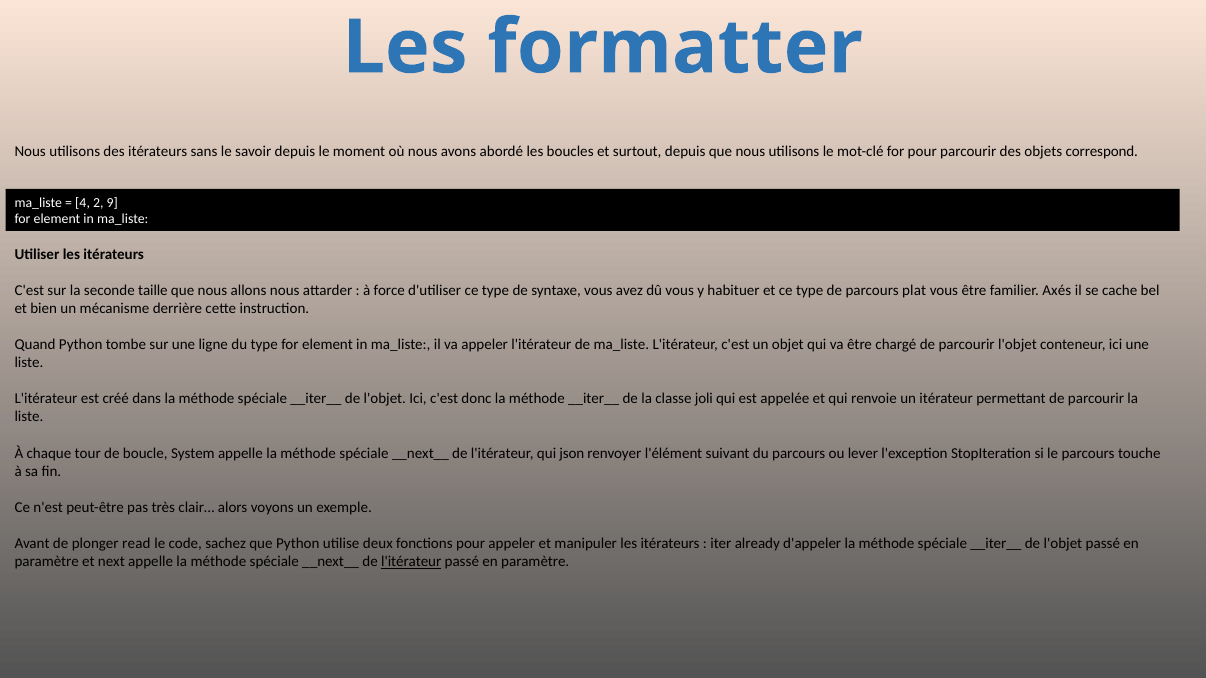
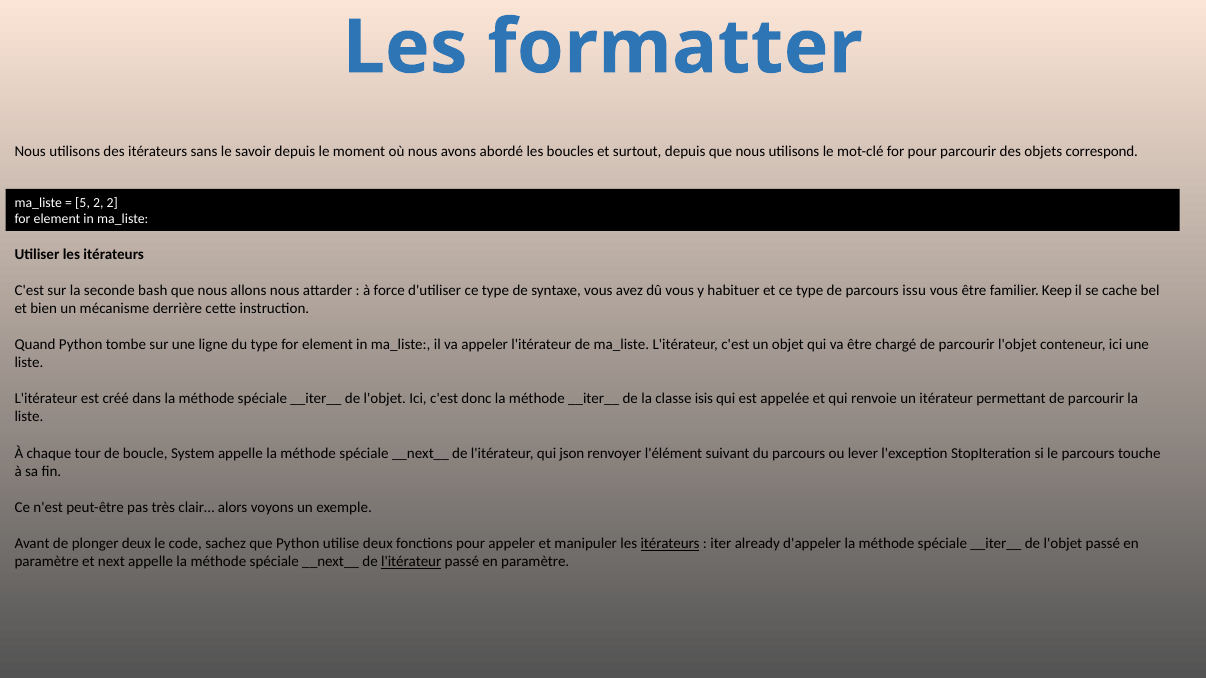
4: 4 -> 5
2 9: 9 -> 2
taille: taille -> bash
plat: plat -> issu
Axés: Axés -> Keep
joli: joli -> isis
plonger read: read -> deux
itérateurs at (670, 544) underline: none -> present
